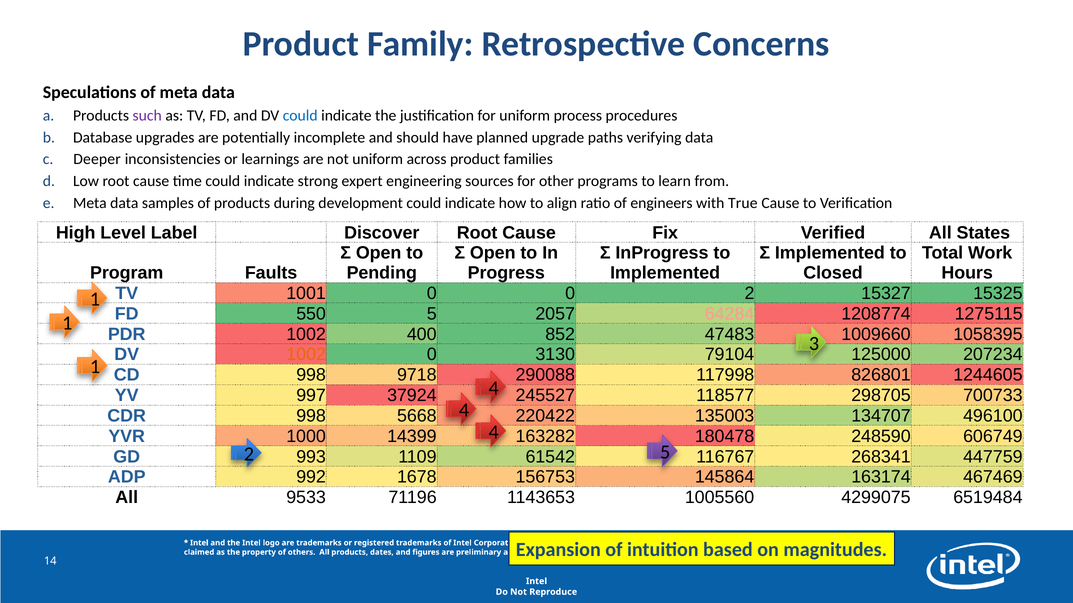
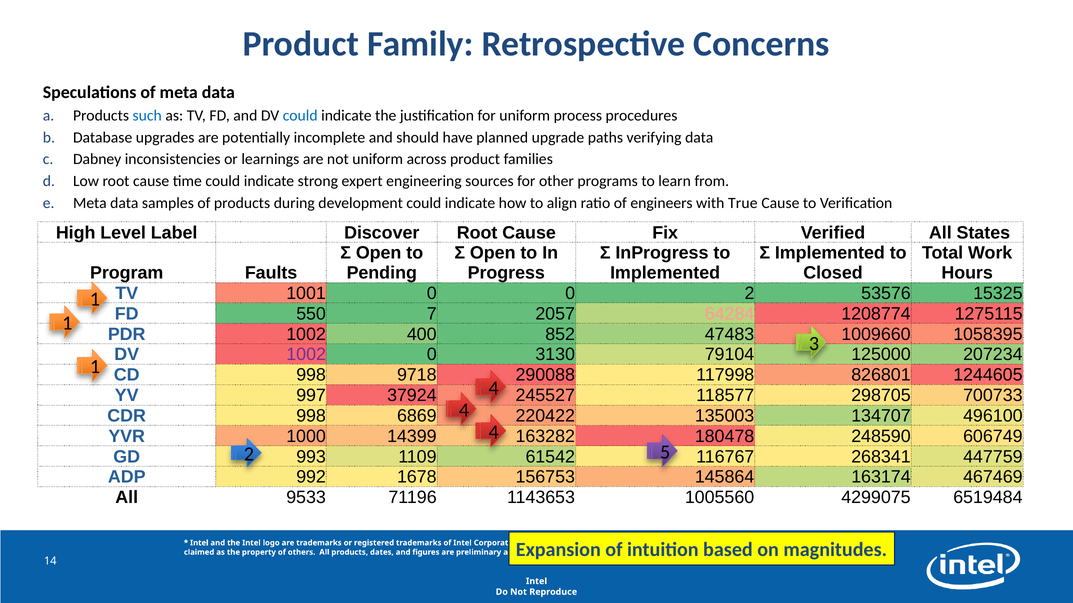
such colour: purple -> blue
Deeper: Deeper -> Dabney
15327: 15327 -> 53576
550 5: 5 -> 7
1002 at (306, 355) colour: orange -> purple
5668: 5668 -> 6869
